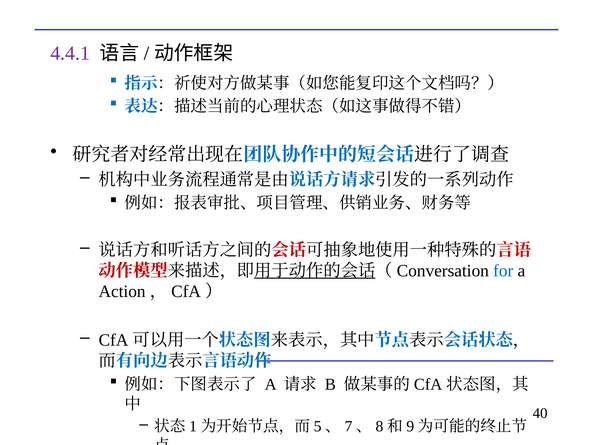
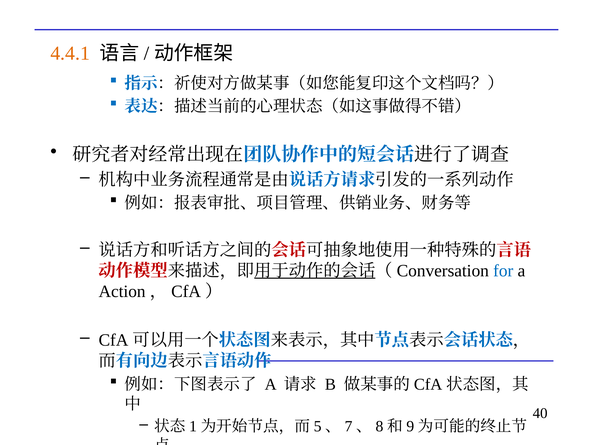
4.4.1 colour: purple -> orange
